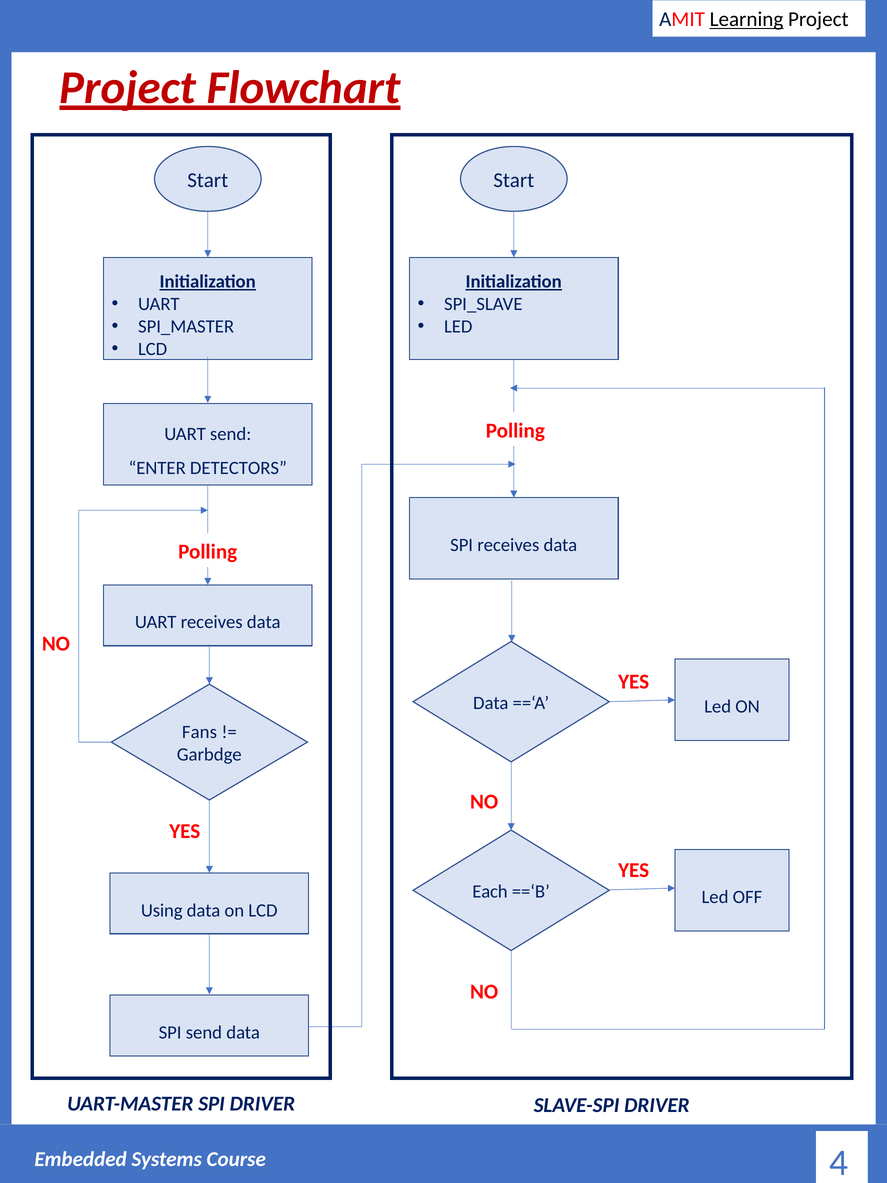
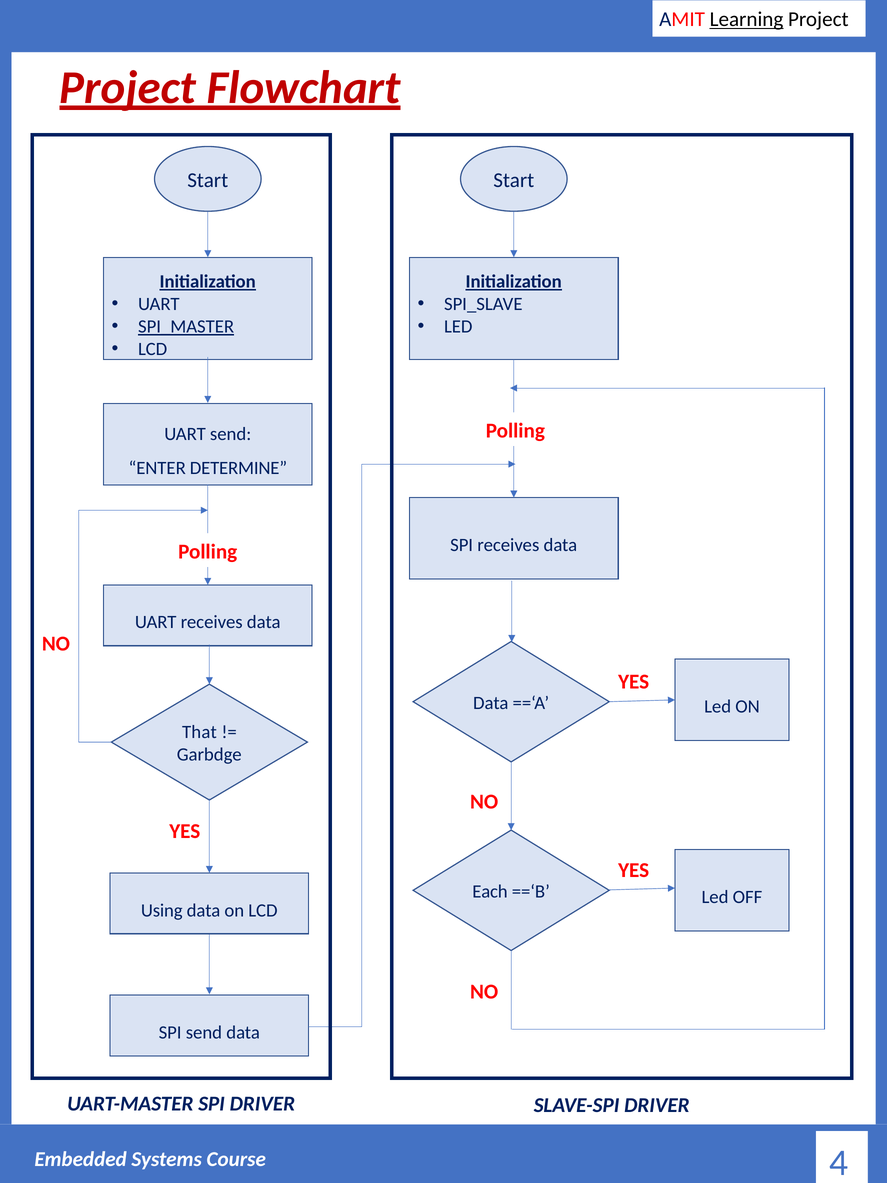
SPI_MASTER underline: none -> present
DETECTORS: DETECTORS -> DETERMINE
Fans: Fans -> That
